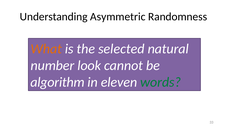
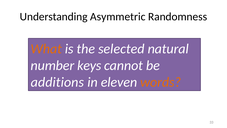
look: look -> keys
algorithm: algorithm -> additions
words colour: green -> orange
